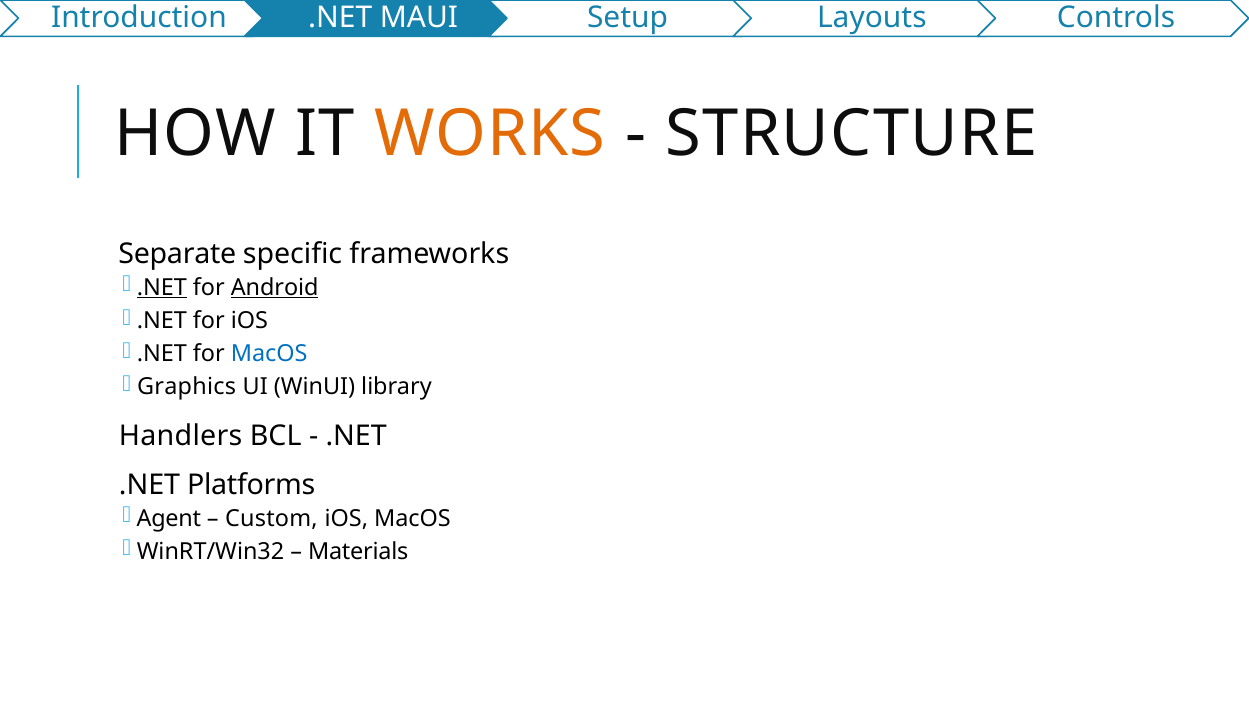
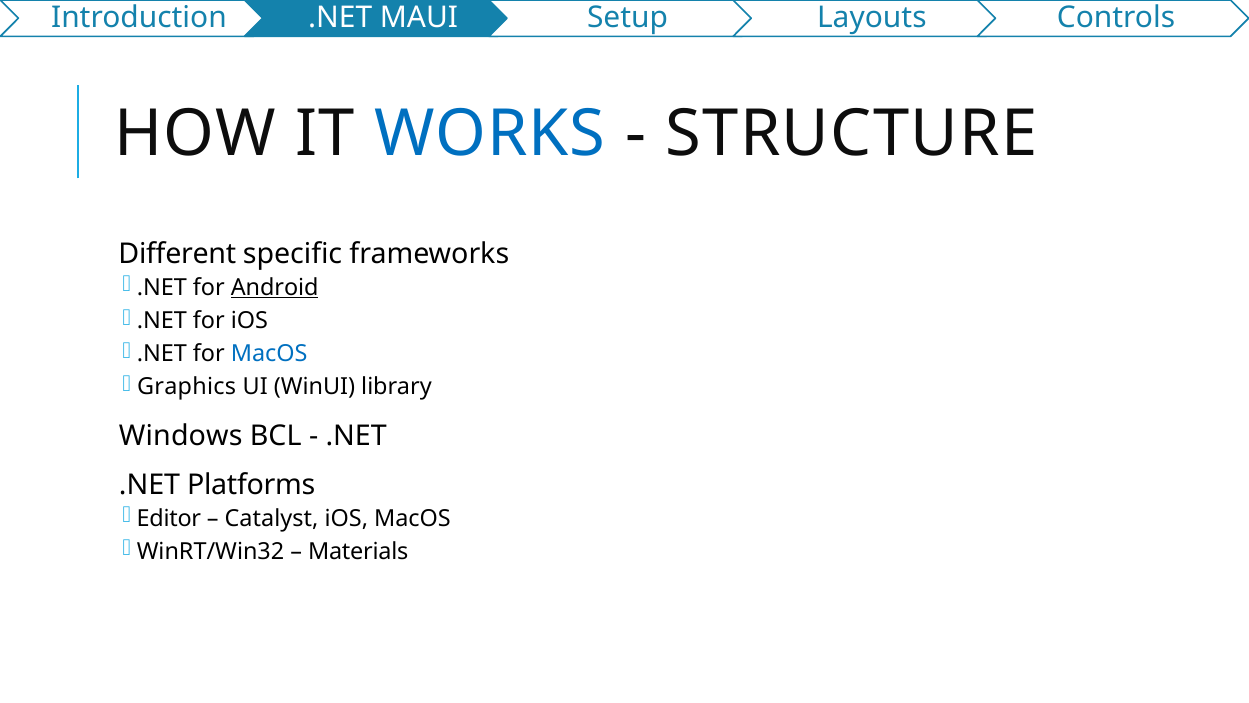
WORKS colour: orange -> blue
Separate: Separate -> Different
.NET at (162, 288) underline: present -> none
Handlers: Handlers -> Windows
Agent: Agent -> Editor
Custom: Custom -> Catalyst
